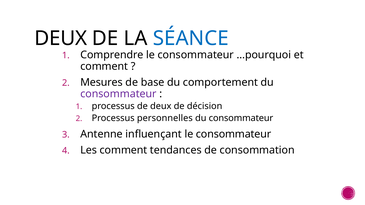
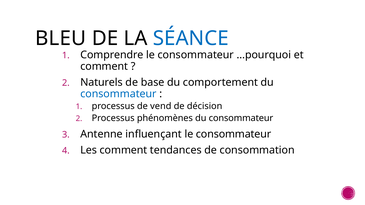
DEUX at (61, 38): DEUX -> BLEU
Mesures: Mesures -> Naturels
consommateur at (118, 94) colour: purple -> blue
de deux: deux -> vend
personnelles: personnelles -> phénomènes
